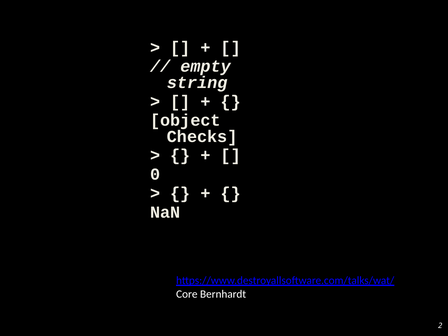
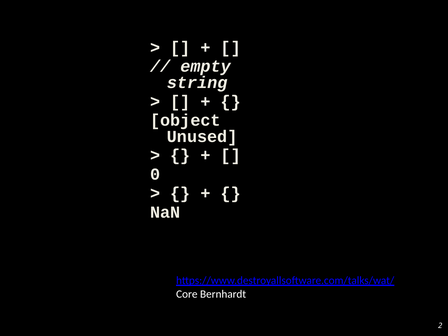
Checks: Checks -> Unused
